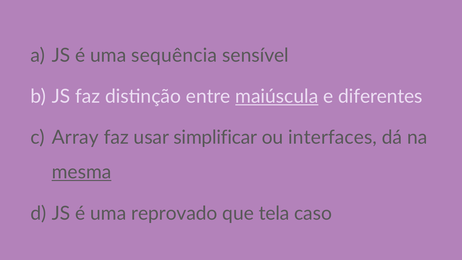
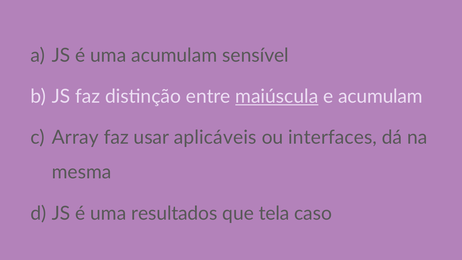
uma sequência: sequência -> acumulam
e diferentes: diferentes -> acumulam
simplificar: simplificar -> aplicáveis
mesma underline: present -> none
reprovado: reprovado -> resultados
